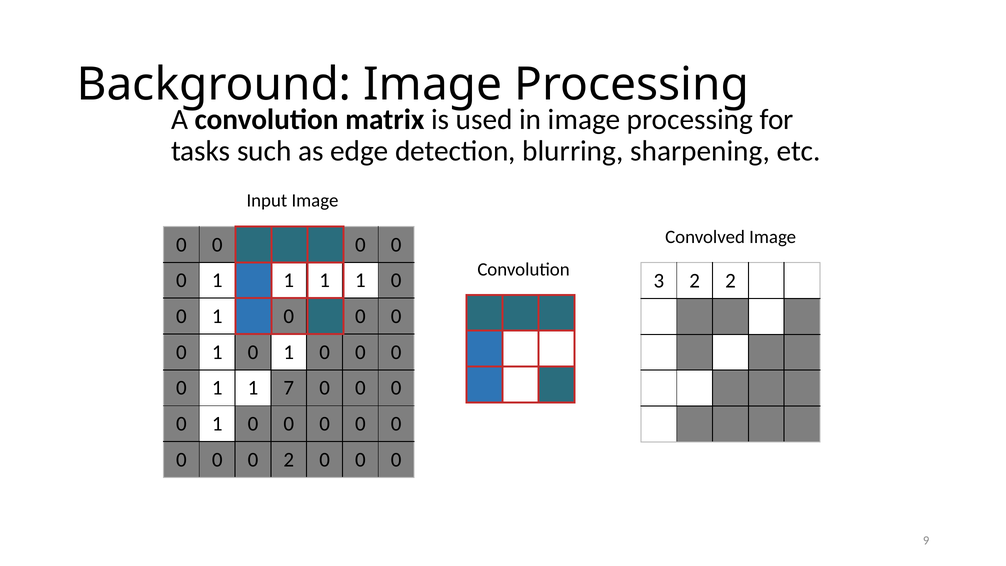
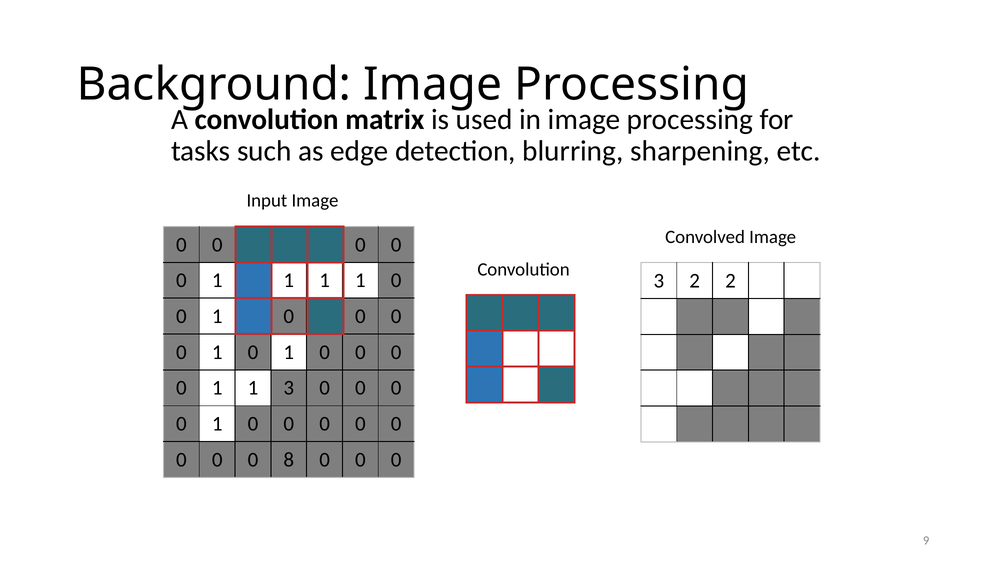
1 7: 7 -> 3
0 2: 2 -> 8
